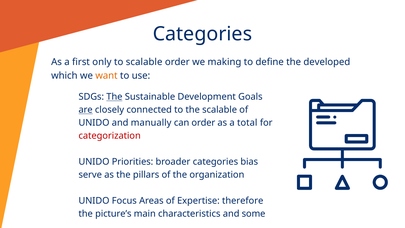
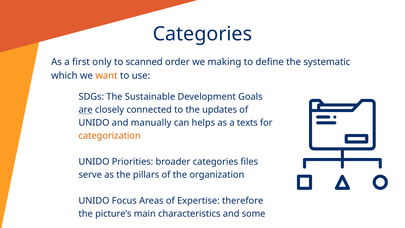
to scalable: scalable -> scanned
developed: developed -> systematic
The at (114, 97) underline: present -> none
the scalable: scalable -> updates
can order: order -> helps
total: total -> texts
categorization colour: red -> orange
bias: bias -> files
